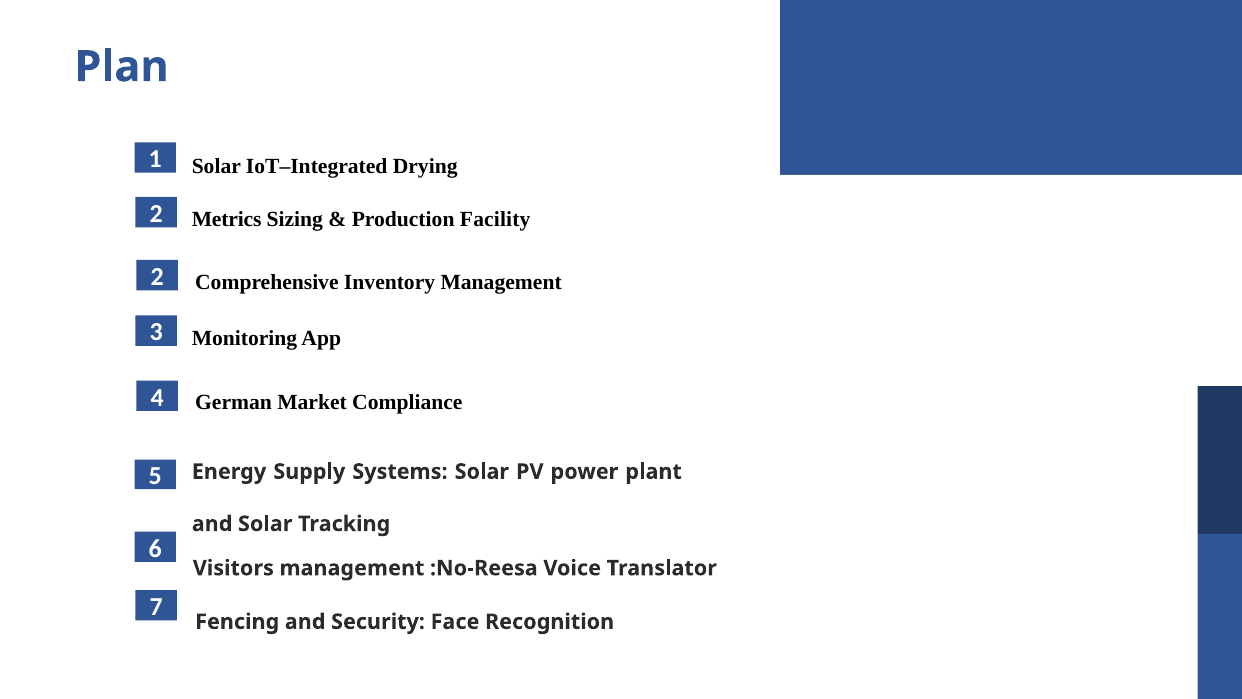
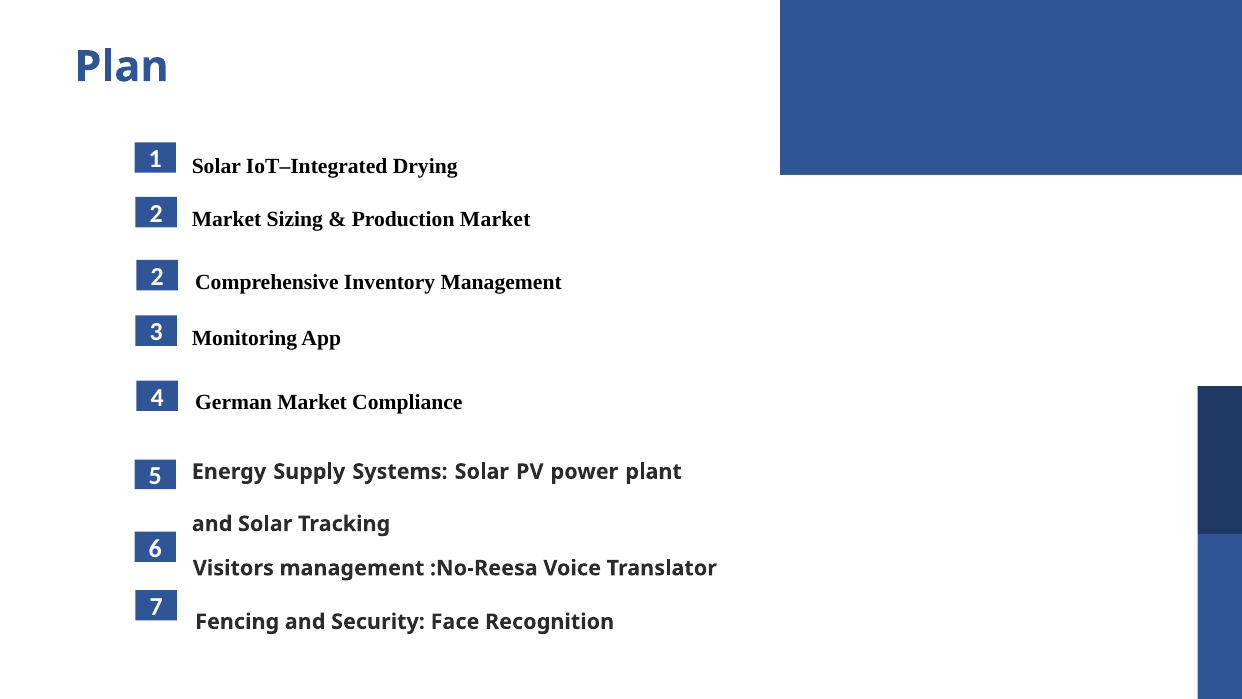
Metrics at (227, 219): Metrics -> Market
Production Facility: Facility -> Market
